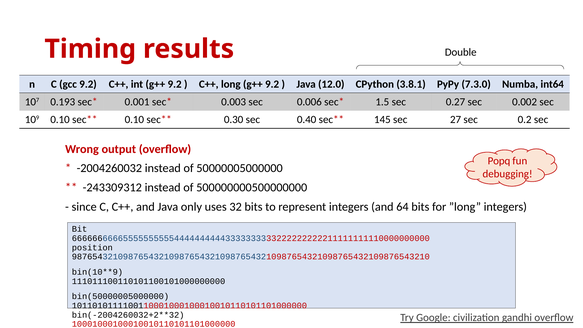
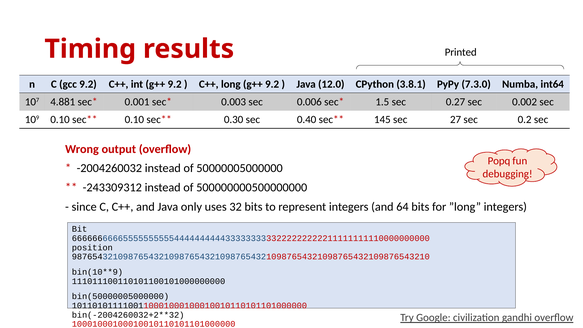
Double: Double -> Printed
0.193: 0.193 -> 4.881
